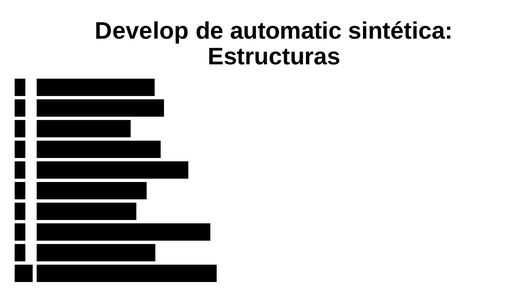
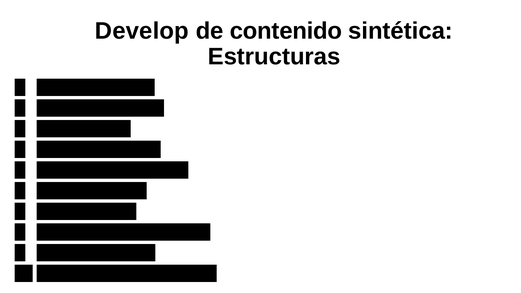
automatic: automatic -> contenido
